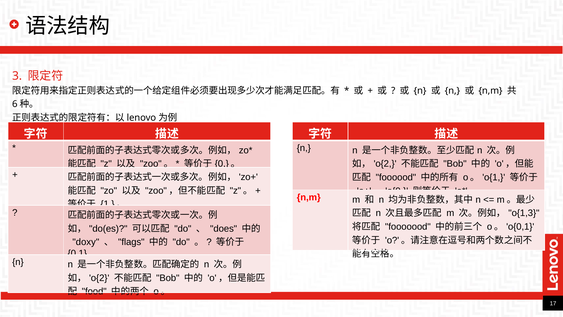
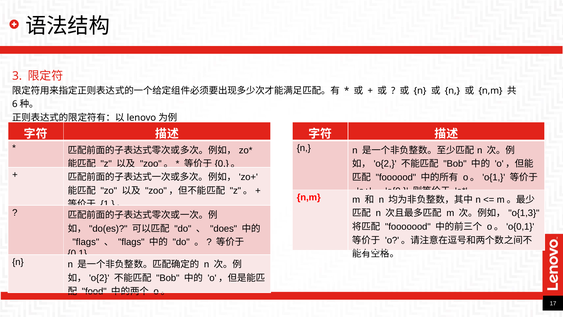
doxy at (86, 242): doxy -> flags
